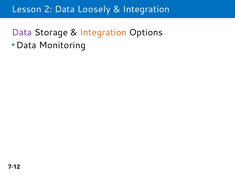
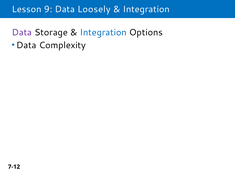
2: 2 -> 9
Integration at (103, 32) colour: orange -> blue
Monitoring: Monitoring -> Complexity
